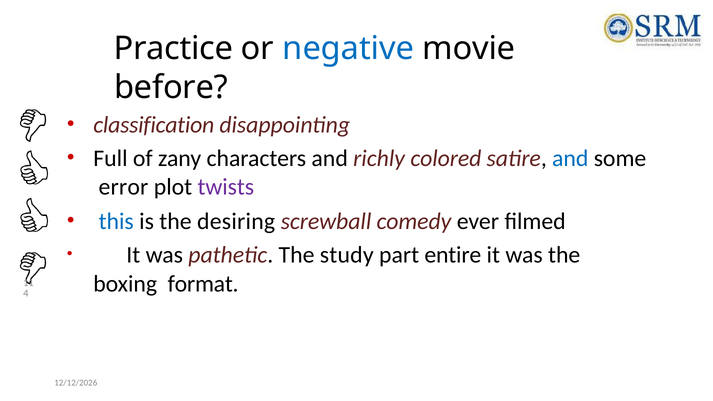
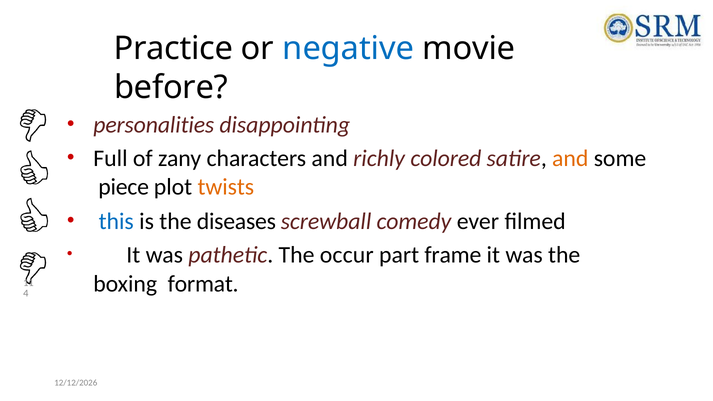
classification: classification -> personalities
and at (570, 158) colour: blue -> orange
error: error -> piece
twists colour: purple -> orange
desiring: desiring -> diseases
study: study -> occur
entire: entire -> frame
